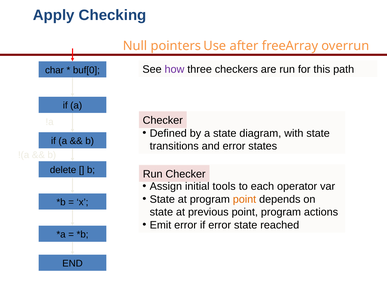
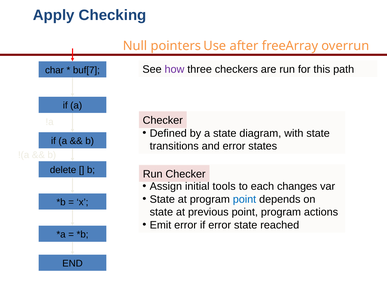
buf[0: buf[0 -> buf[7
operator: operator -> changes
point at (245, 199) colour: orange -> blue
